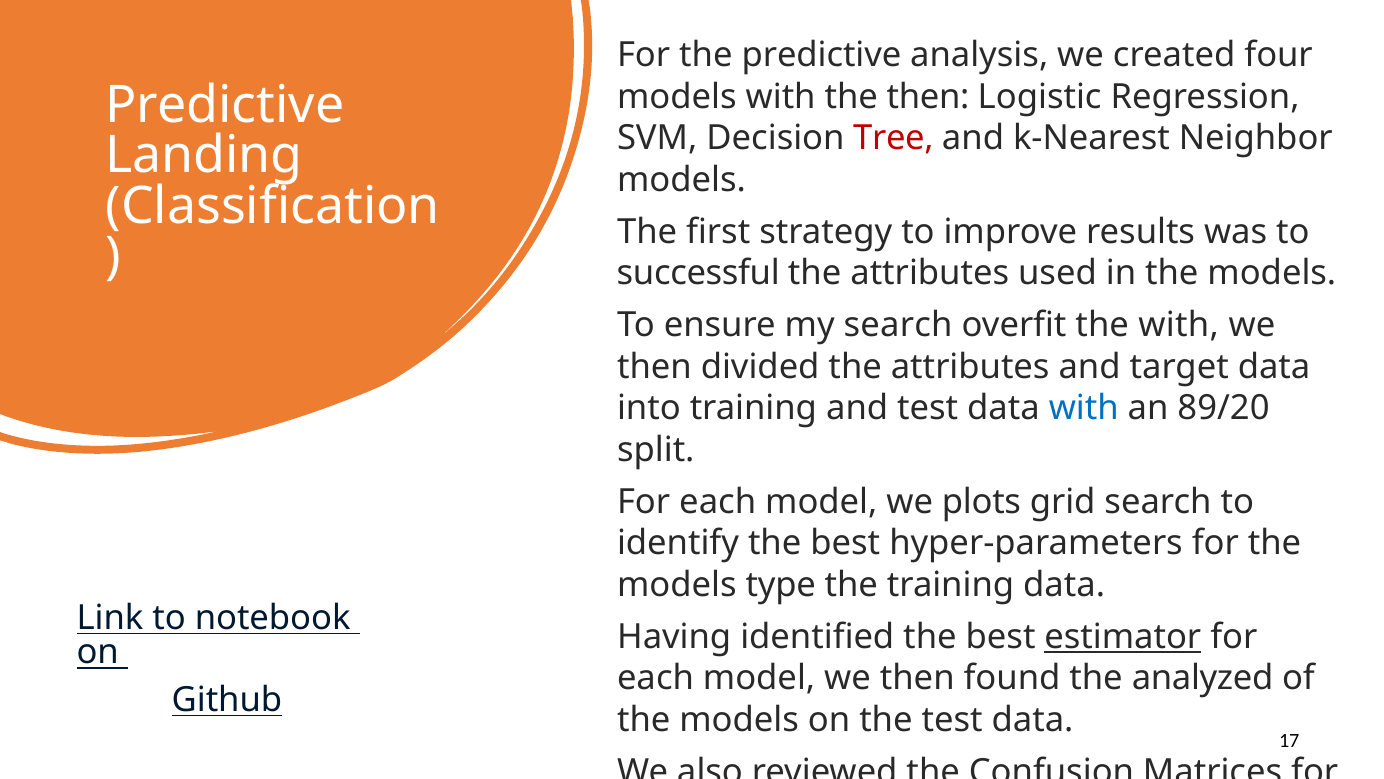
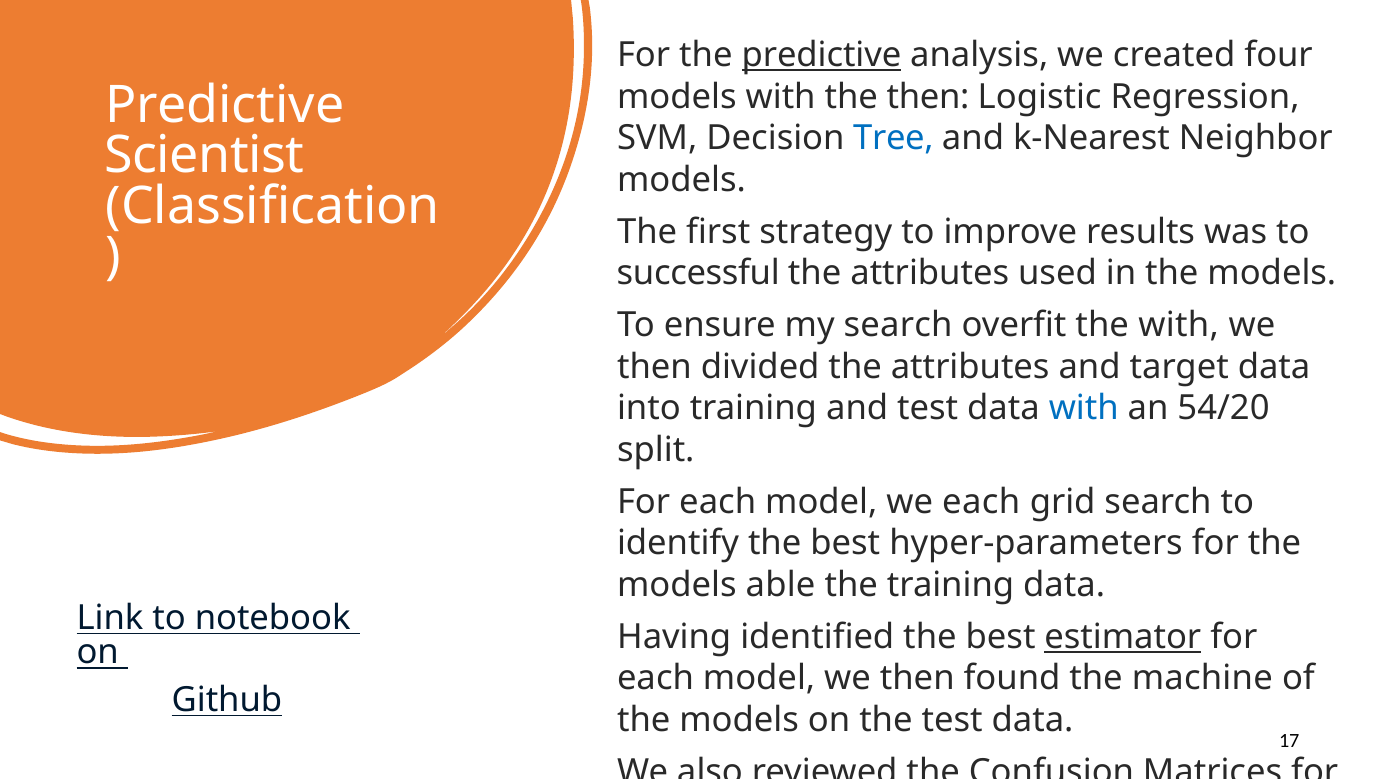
predictive at (821, 55) underline: none -> present
Tree colour: red -> blue
Landing: Landing -> Scientist
89/20: 89/20 -> 54/20
we plots: plots -> each
type: type -> able
analyzed: analyzed -> machine
